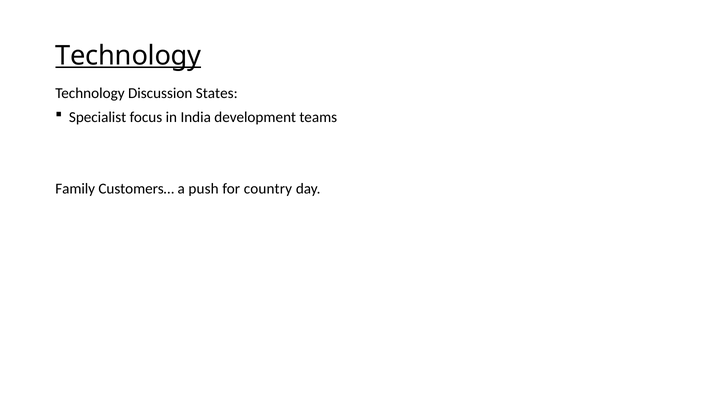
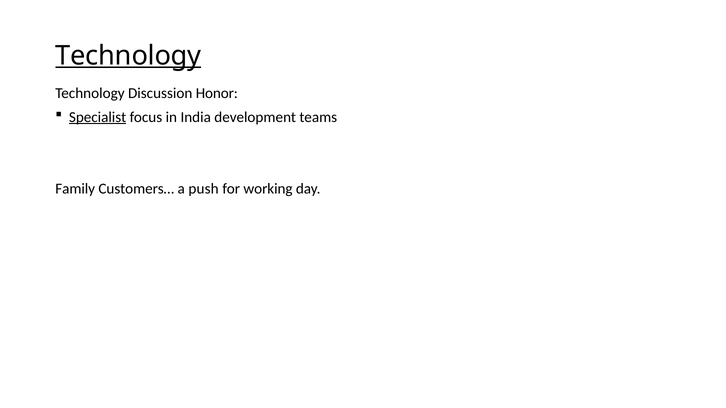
States: States -> Honor
Specialist underline: none -> present
country: country -> working
